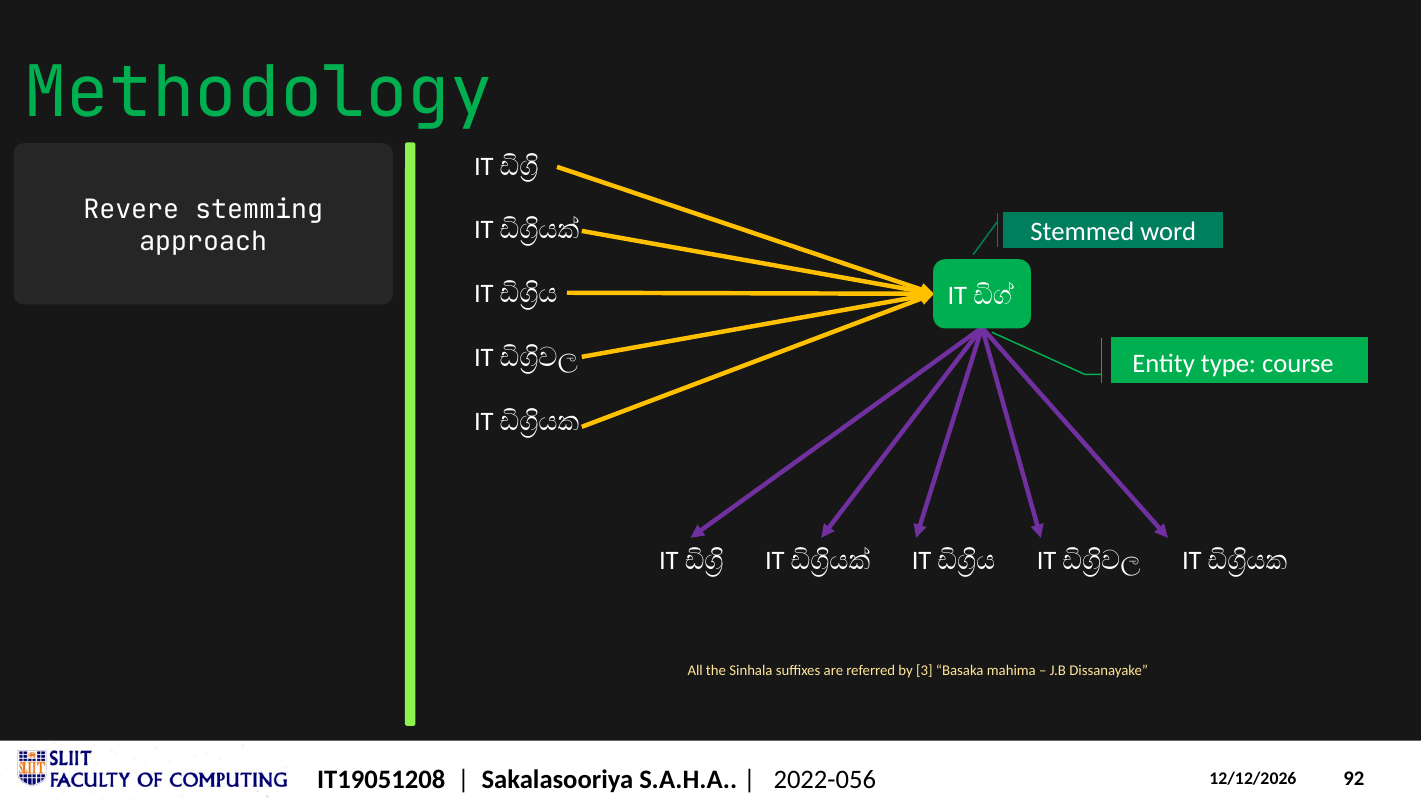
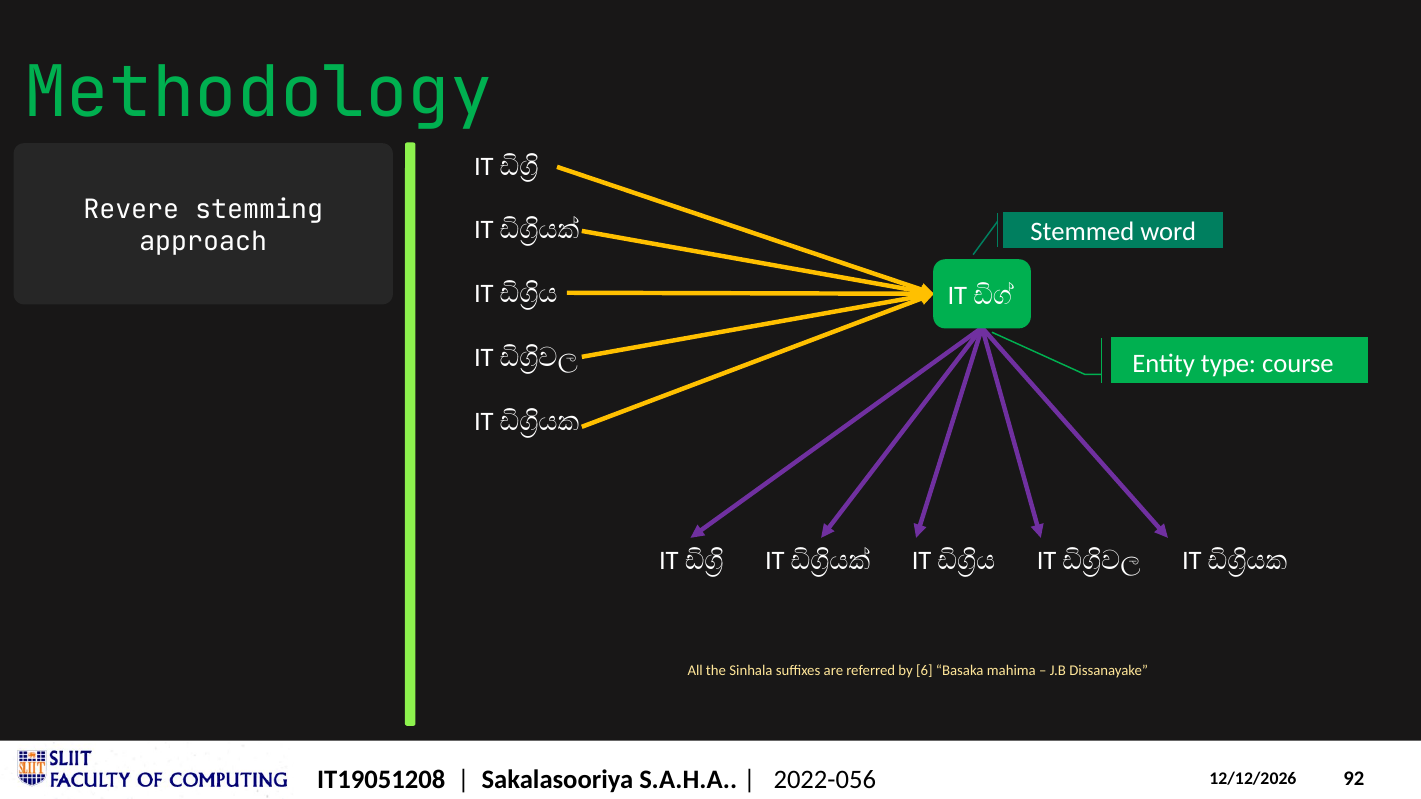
3: 3 -> 6
